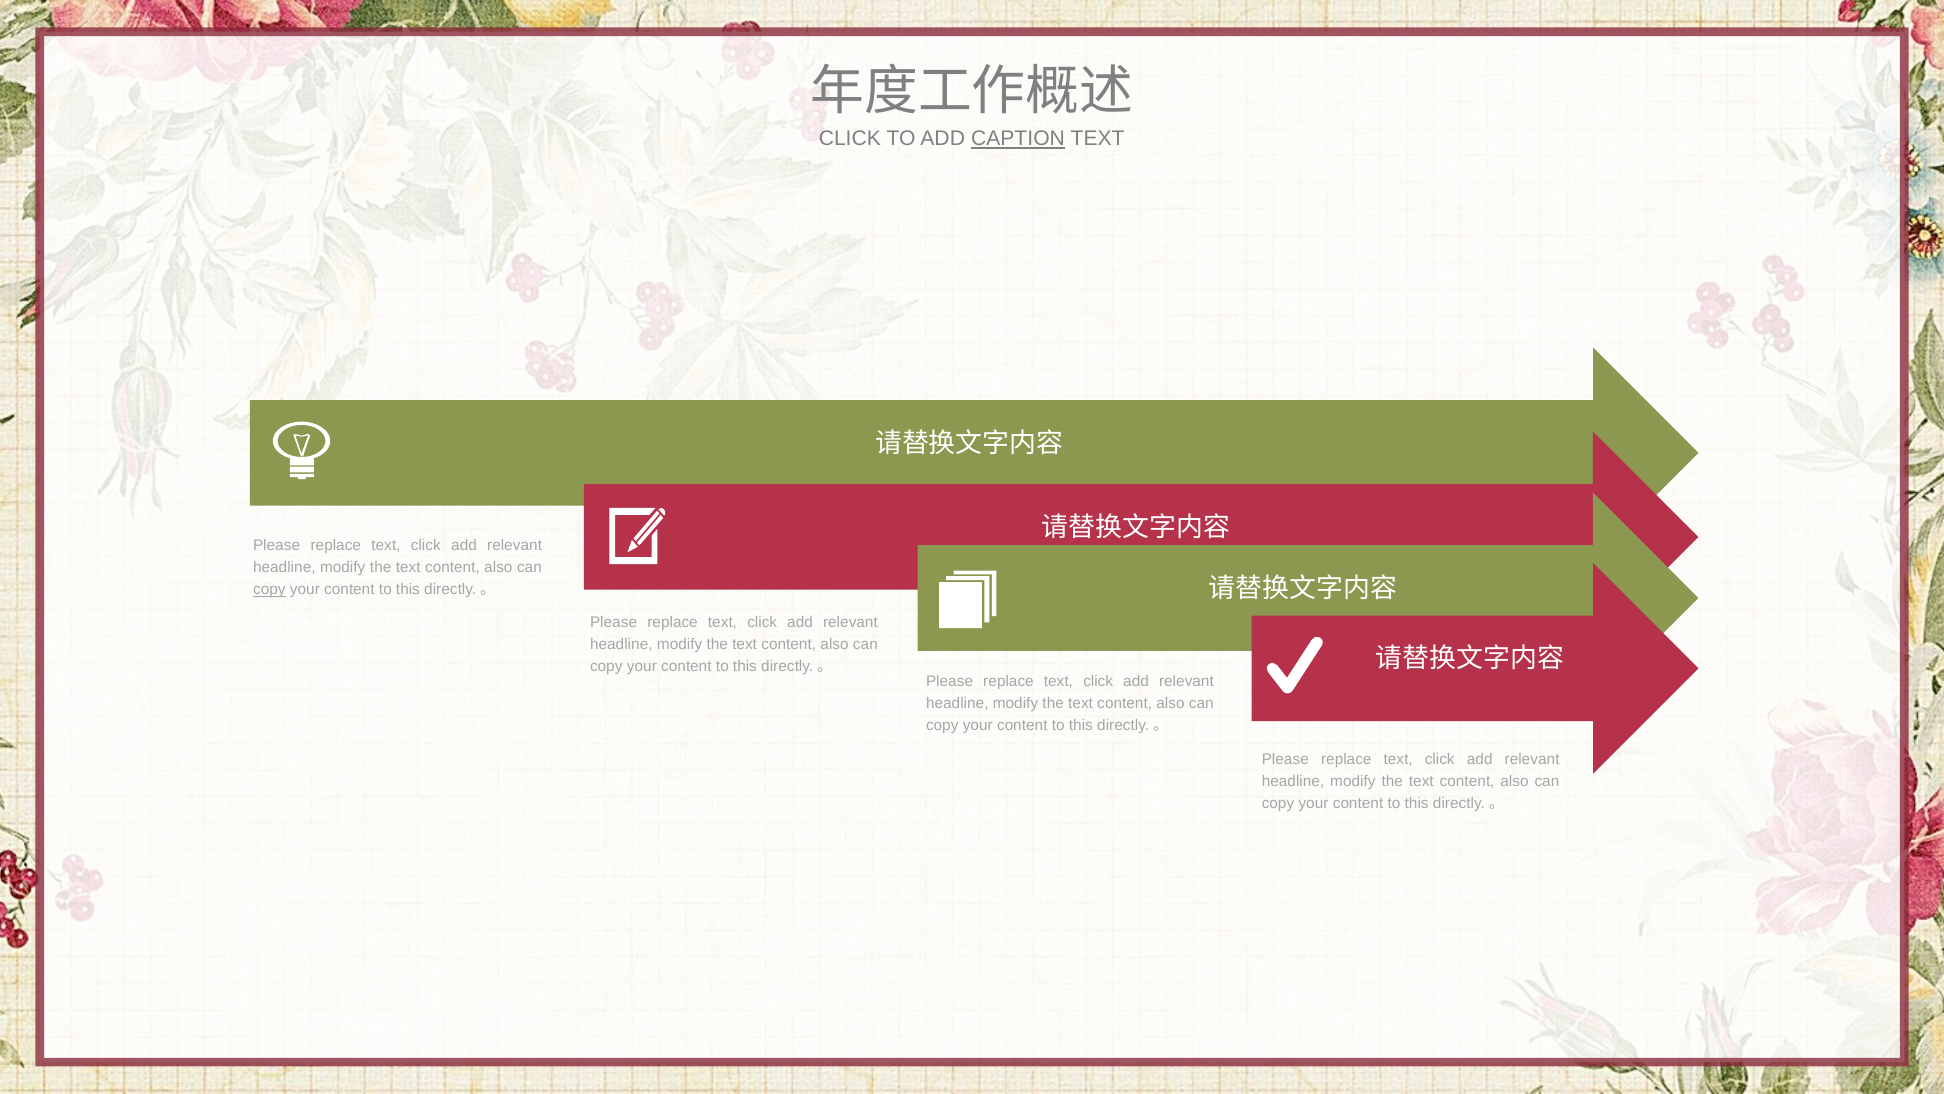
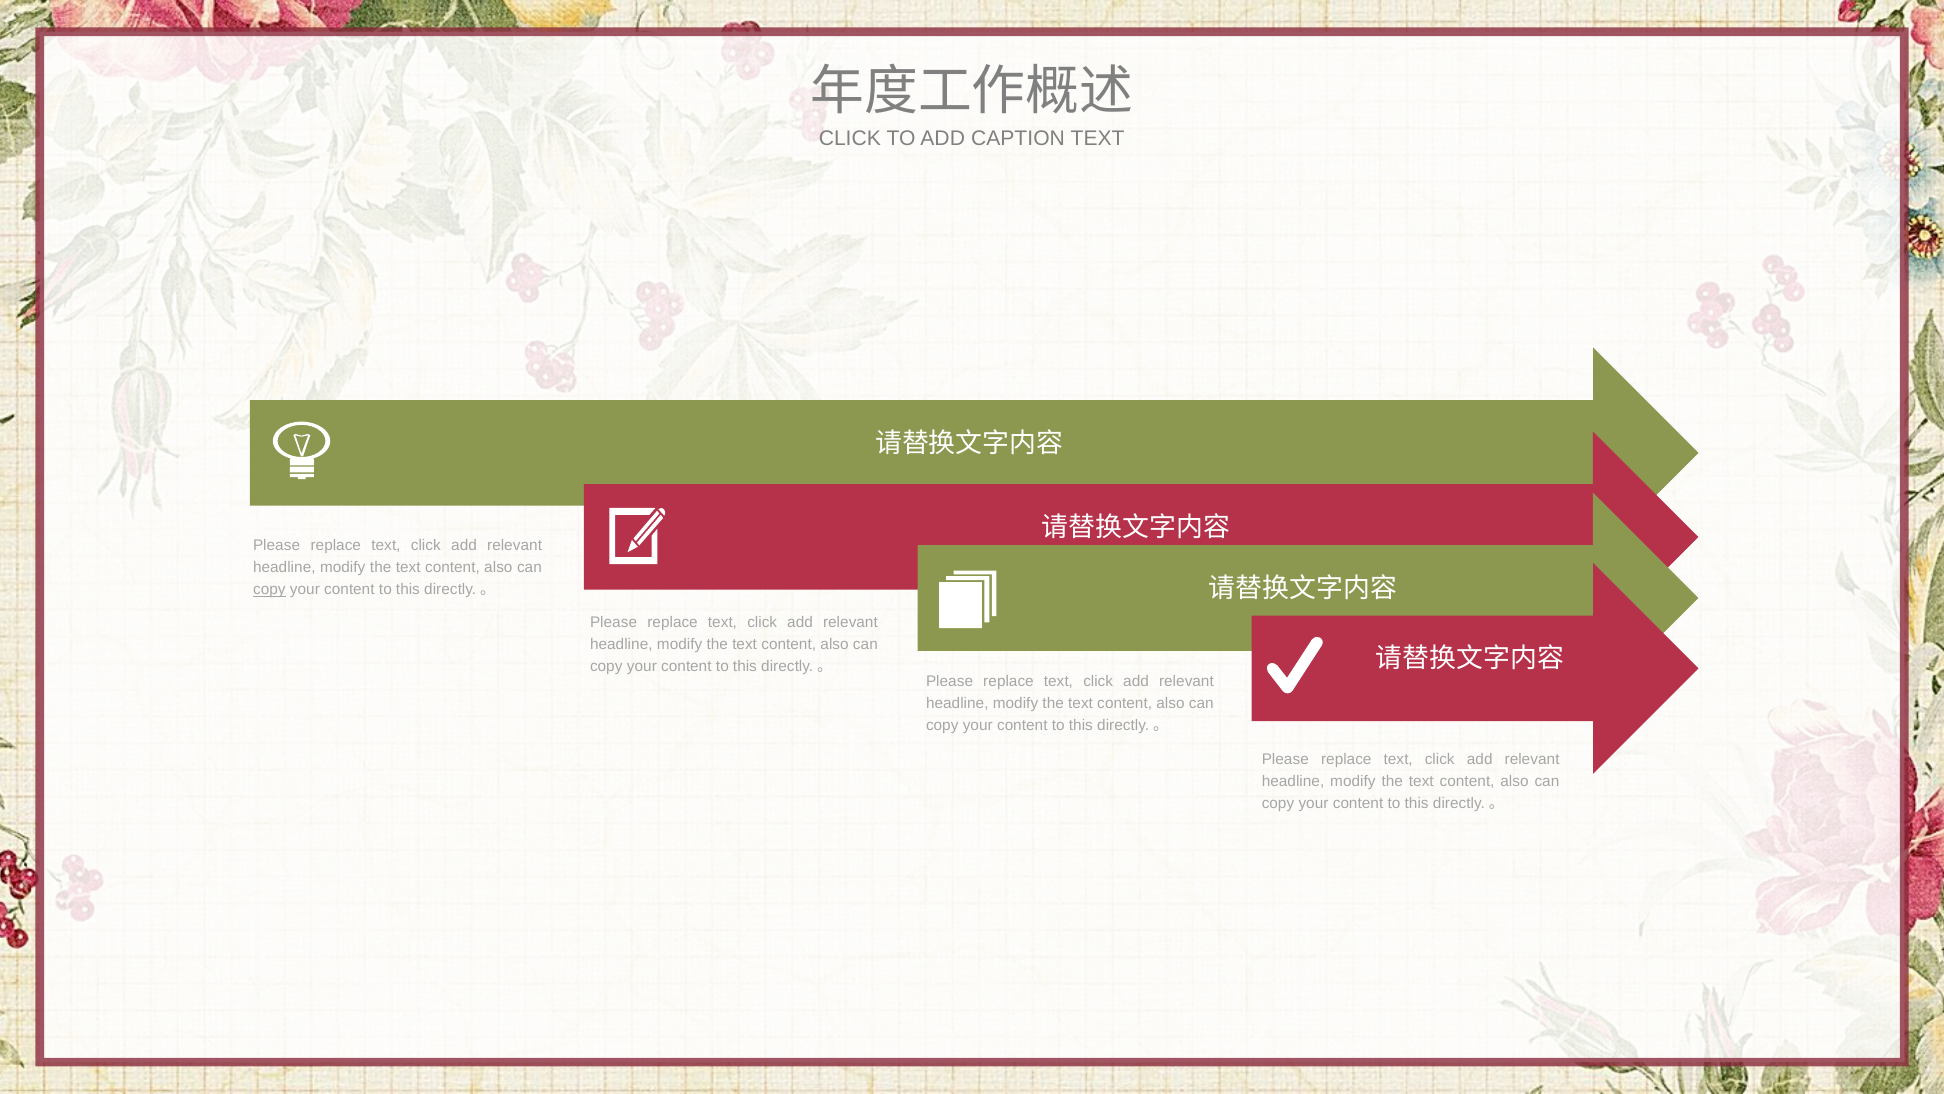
CAPTION underline: present -> none
